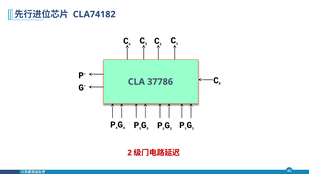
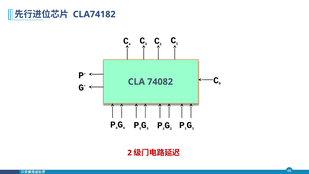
37786: 37786 -> 74082
